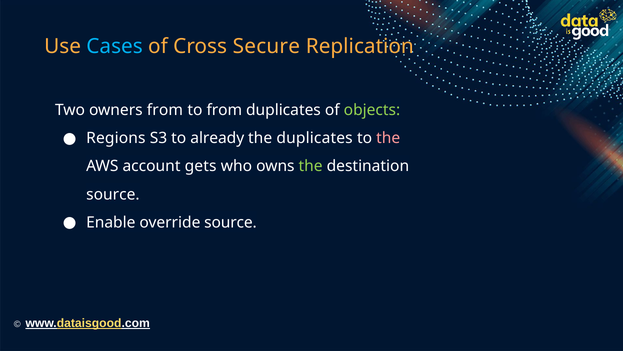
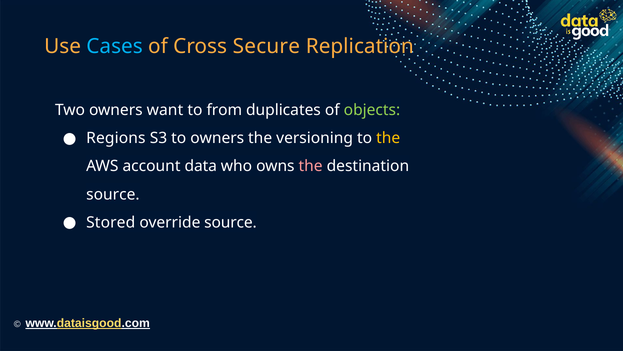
owners from: from -> want
to already: already -> owners
the duplicates: duplicates -> versioning
the at (388, 138) colour: pink -> yellow
gets: gets -> data
the at (311, 166) colour: light green -> pink
Enable: Enable -> Stored
